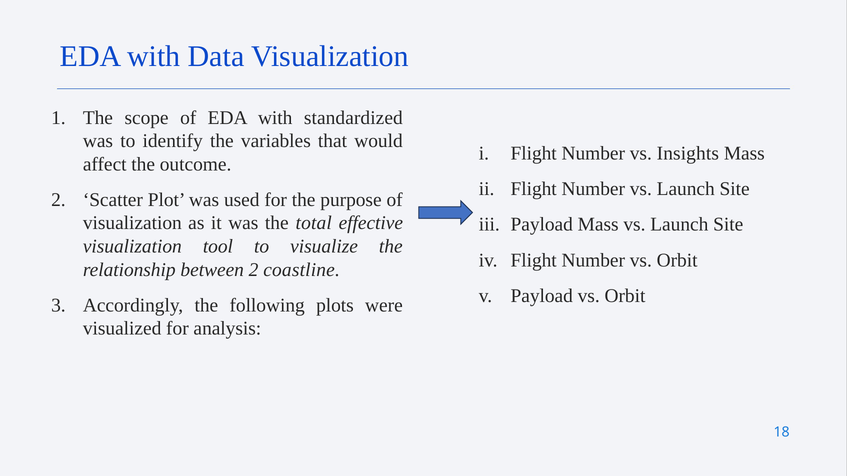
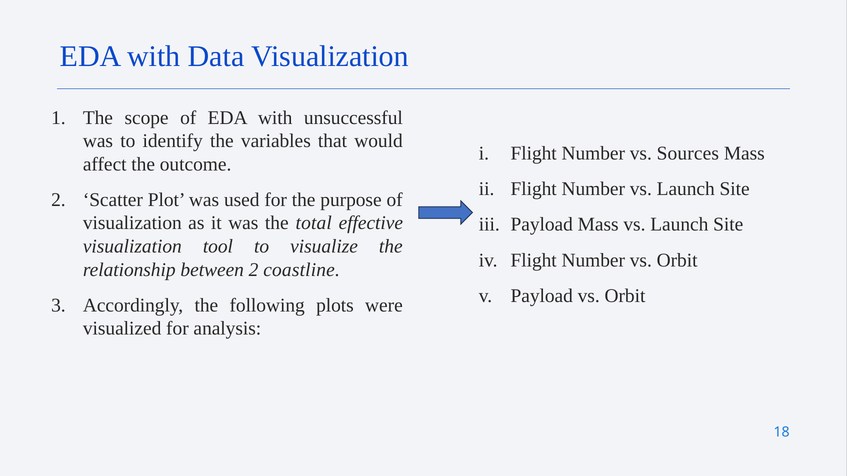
standardized: standardized -> unsuccessful
Insights: Insights -> Sources
